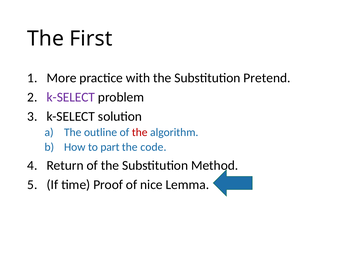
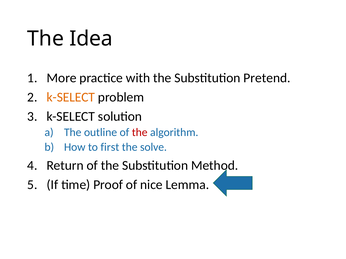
First: First -> Idea
k-SELECT at (71, 97) colour: purple -> orange
part: part -> first
code: code -> solve
